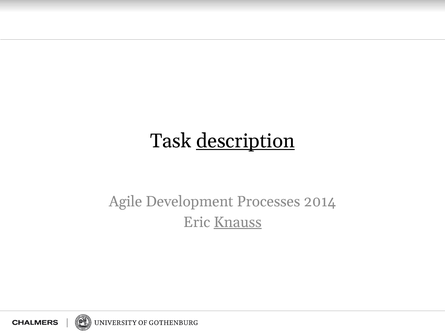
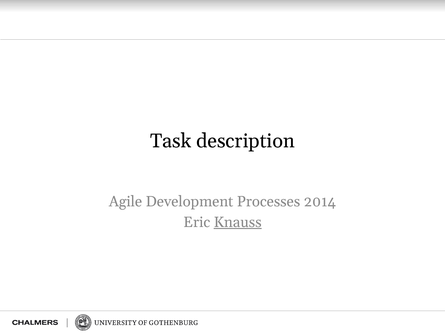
description underline: present -> none
